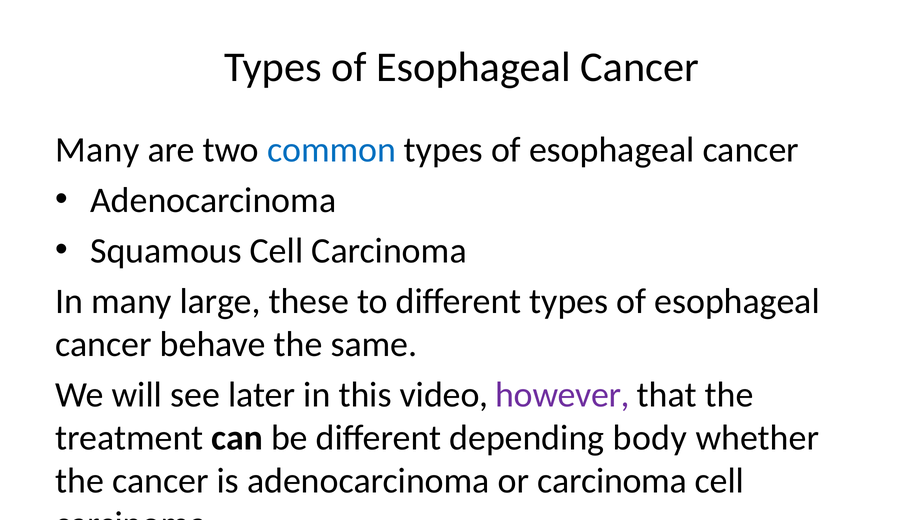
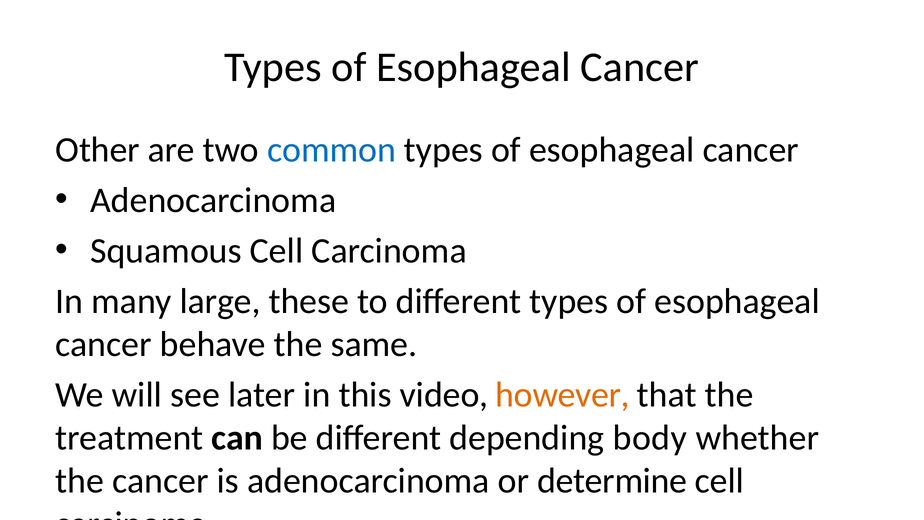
Many at (97, 150): Many -> Other
however colour: purple -> orange
or carcinoma: carcinoma -> determine
